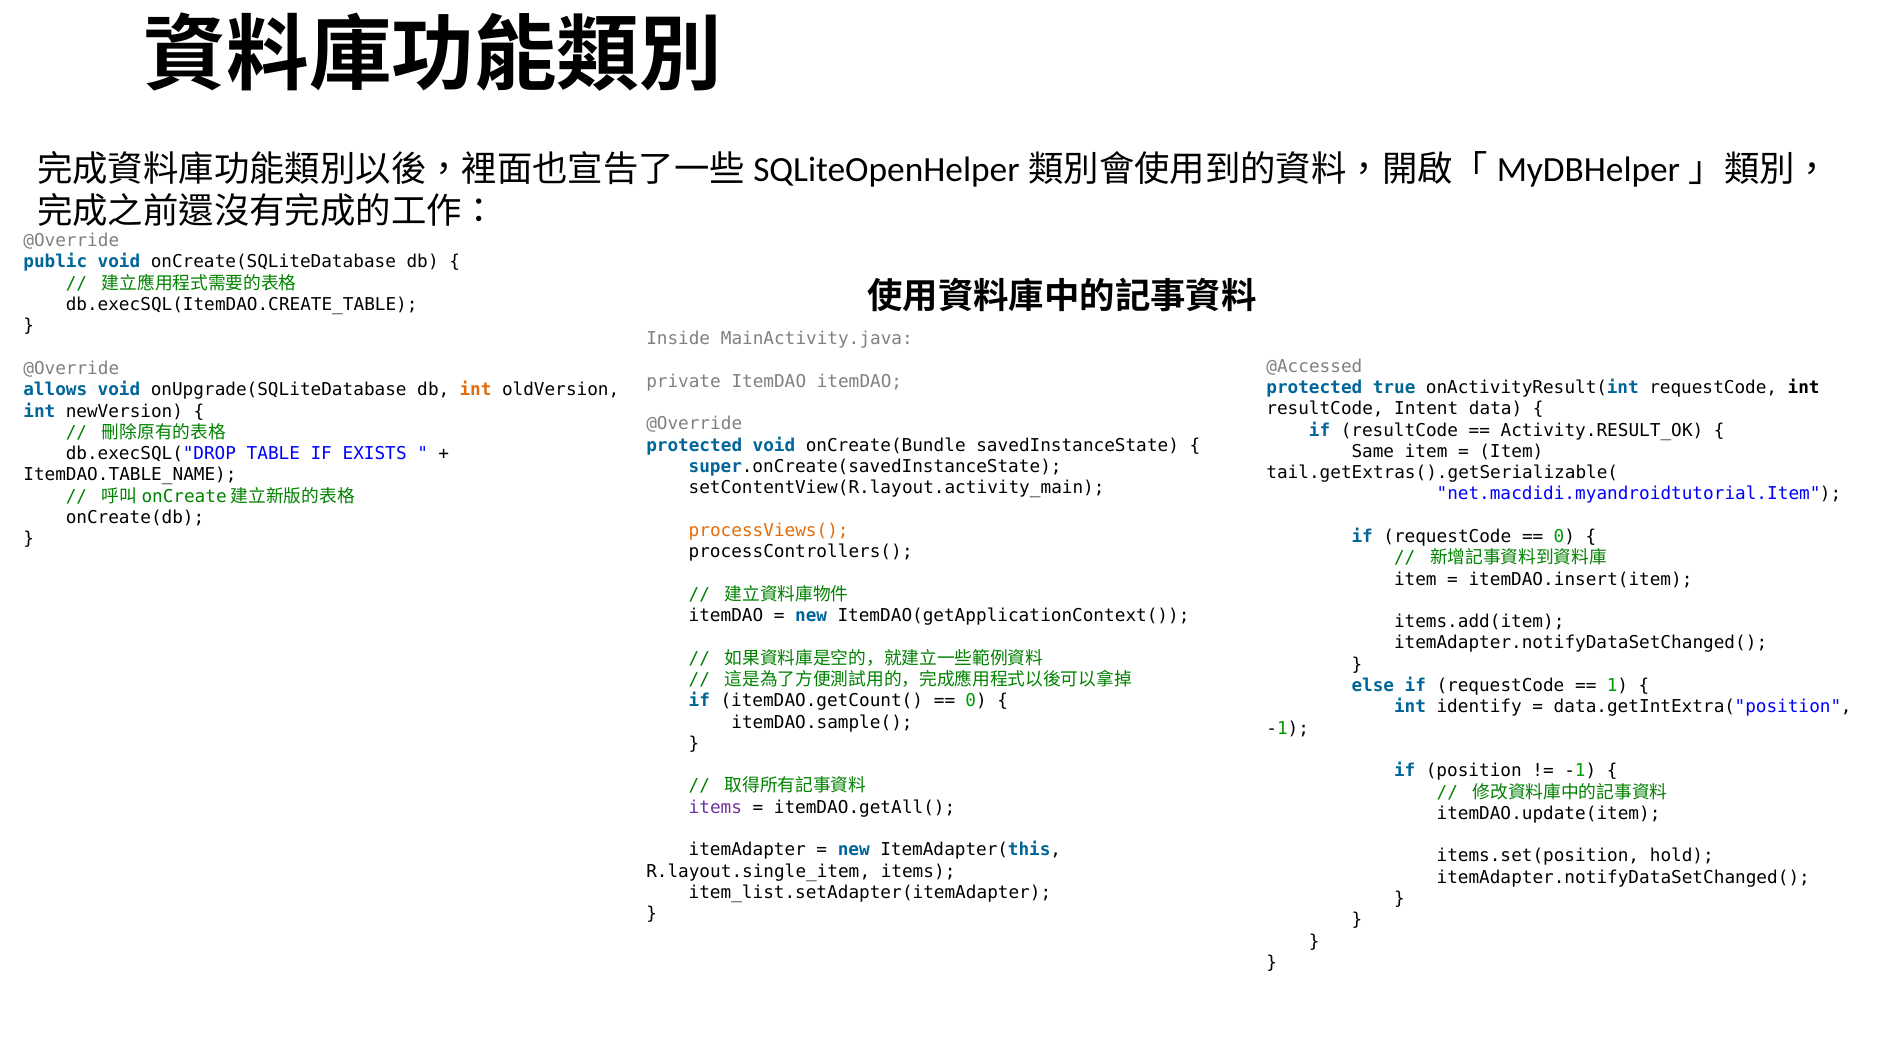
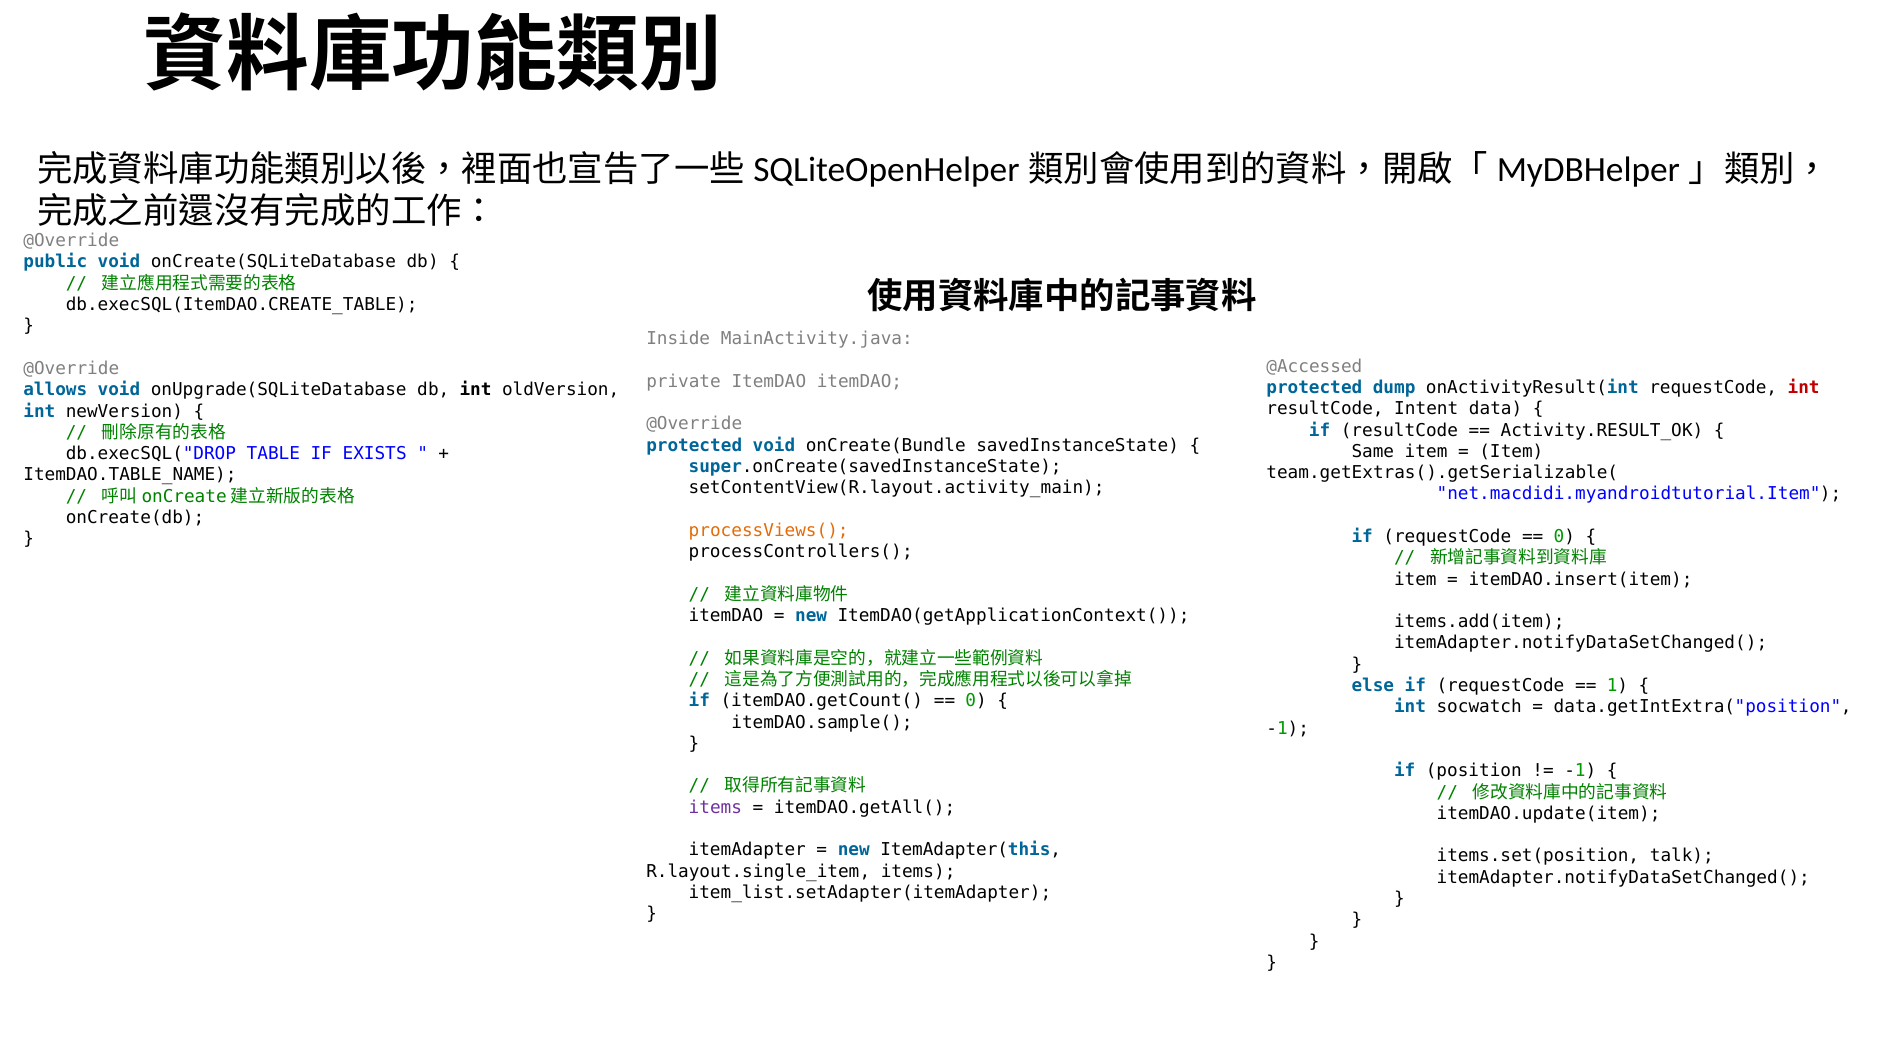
true: true -> dump
int at (1804, 387) colour: black -> red
int at (475, 390) colour: orange -> black
tail.getExtras().getSerializable(: tail.getExtras().getSerializable( -> team.getExtras().getSerializable(
identify: identify -> socwatch
hold: hold -> talk
